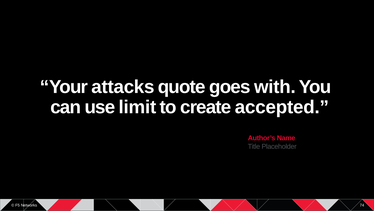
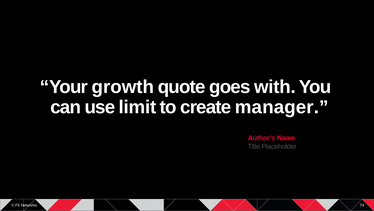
attacks: attacks -> growth
accepted: accepted -> manager
